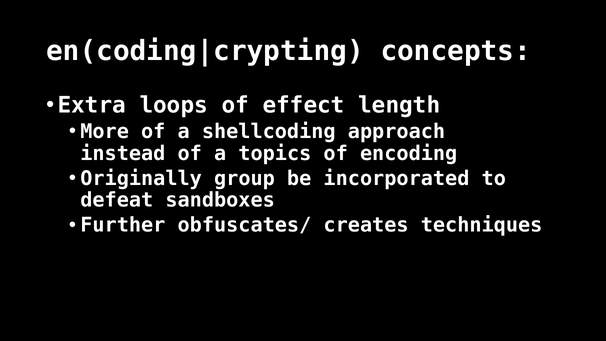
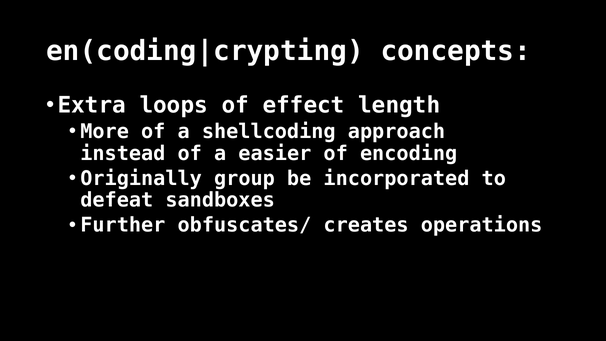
topics: topics -> easier
techniques: techniques -> operations
